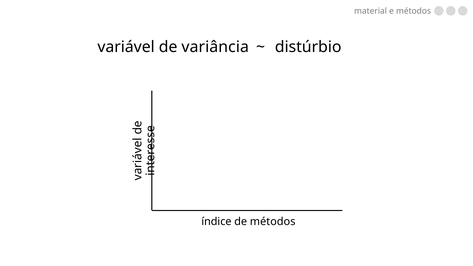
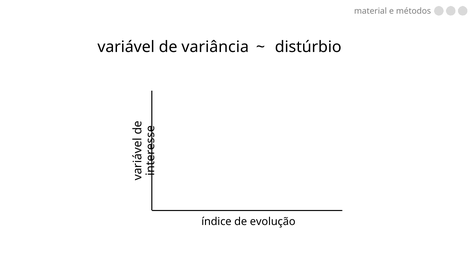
de métodos: métodos -> evolução
